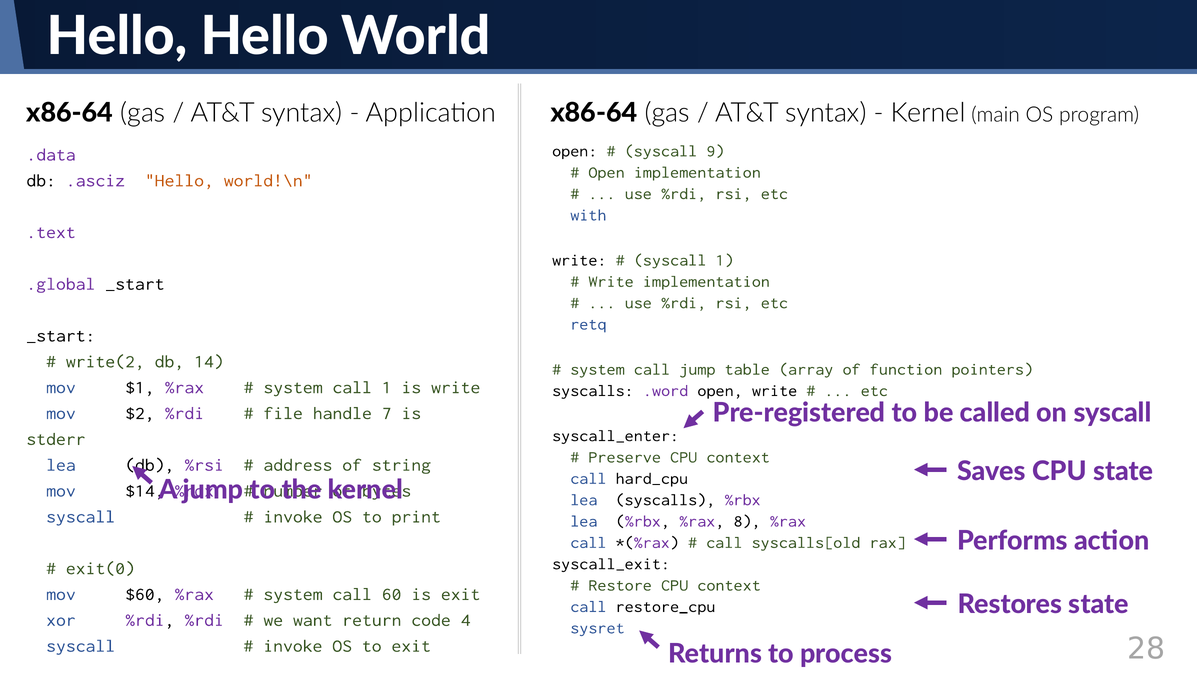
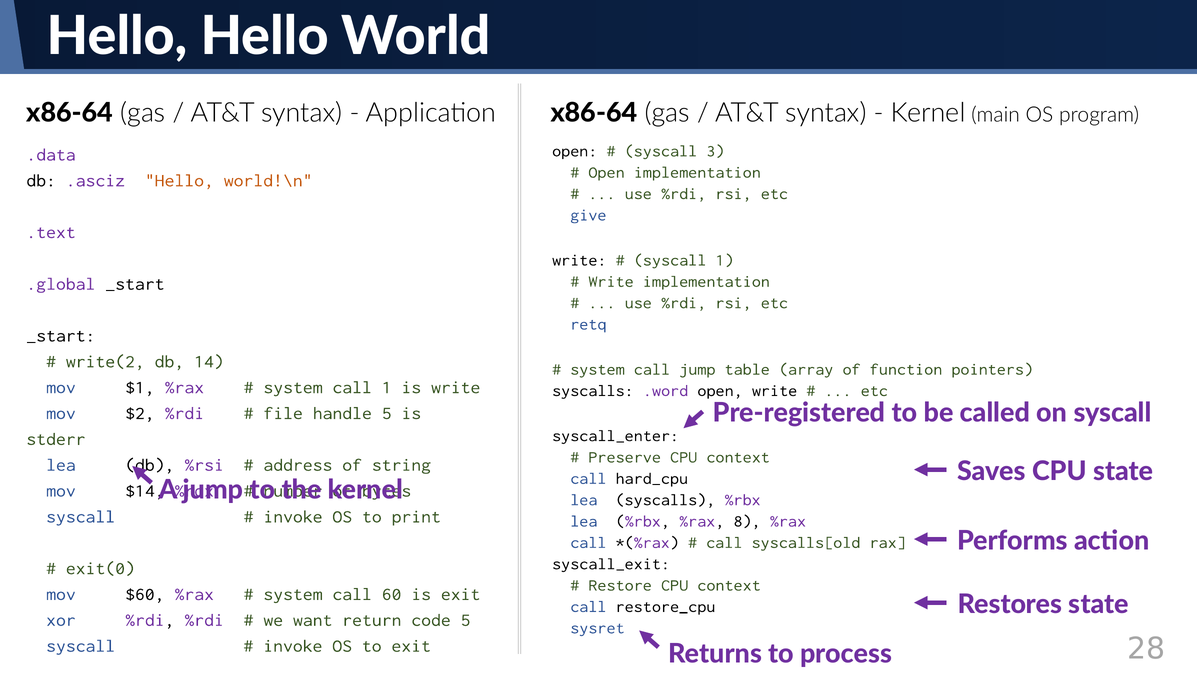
9: 9 -> 3
with: with -> give
handle 7: 7 -> 5
code 4: 4 -> 5
